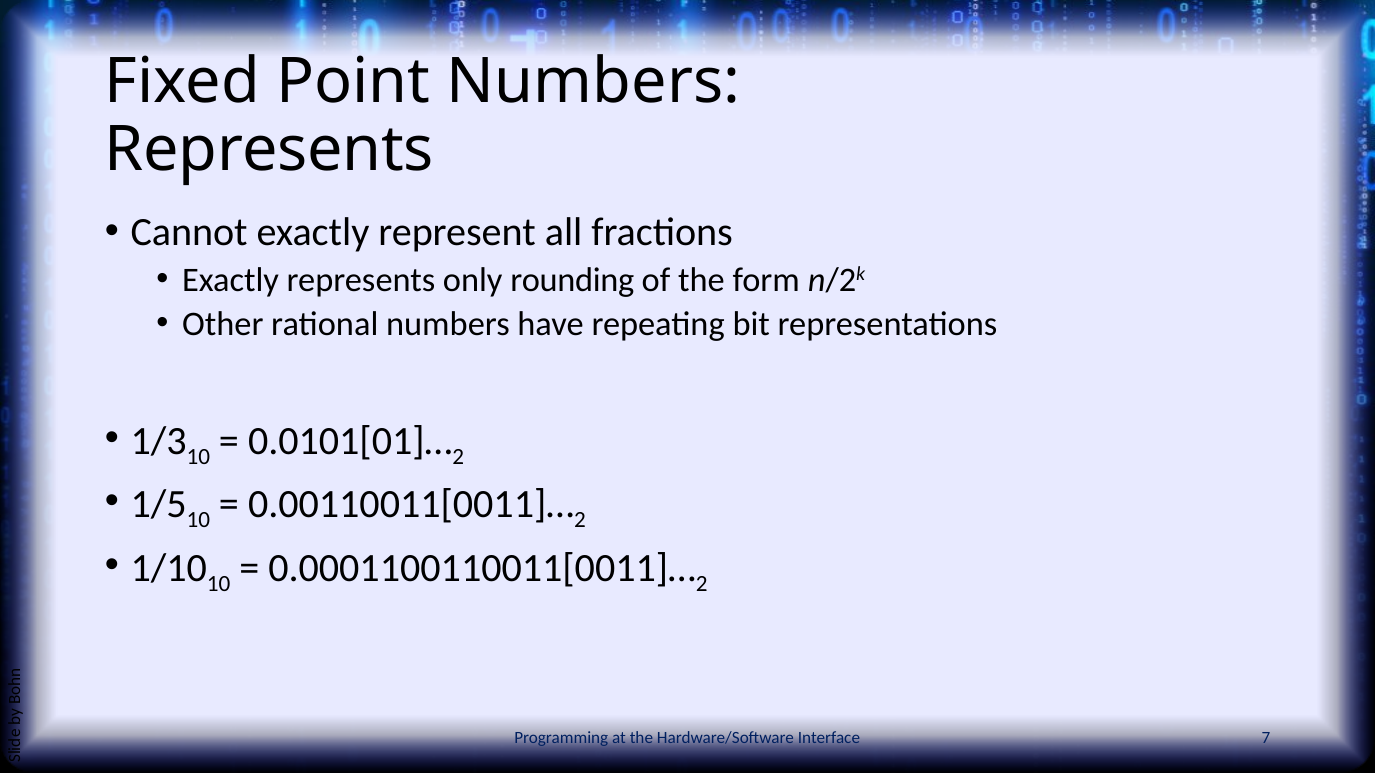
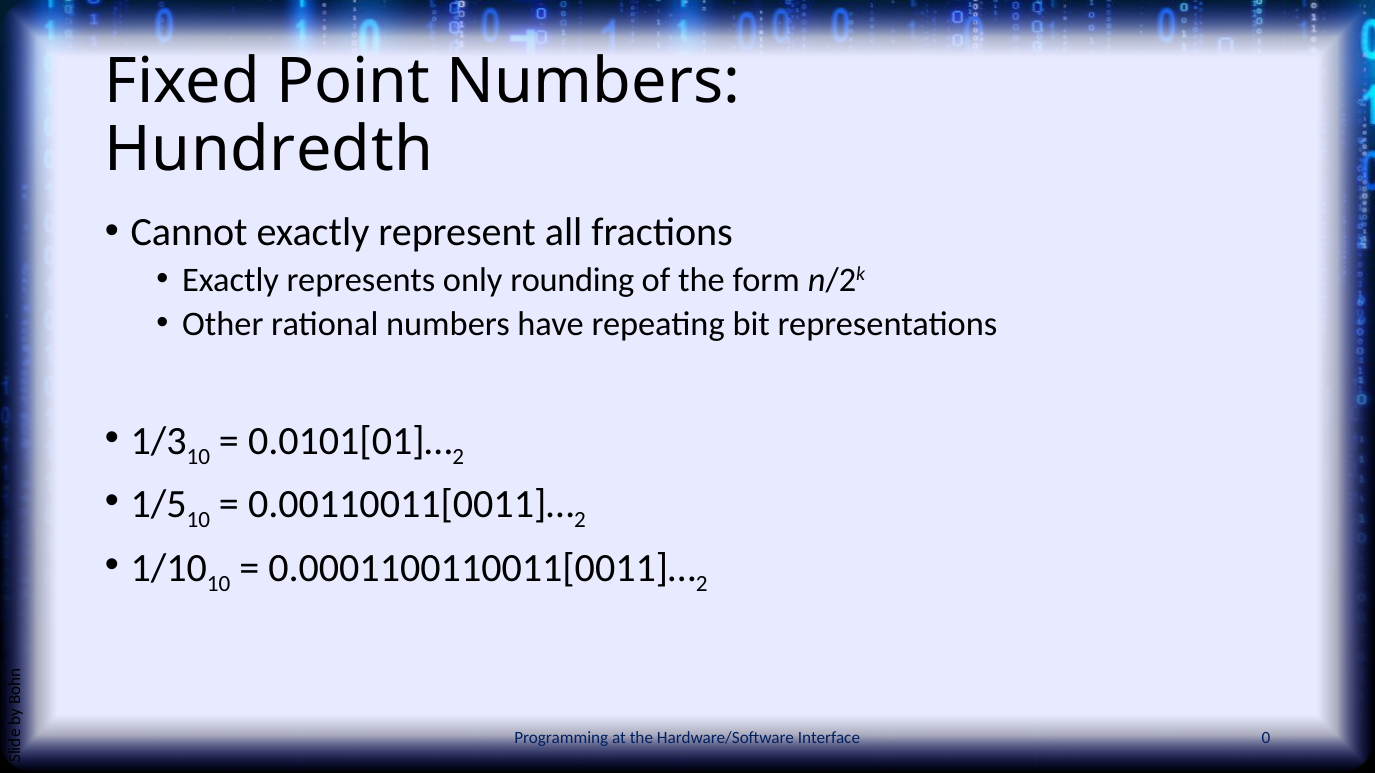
Represents at (269, 150): Represents -> Hundredth
7: 7 -> 0
